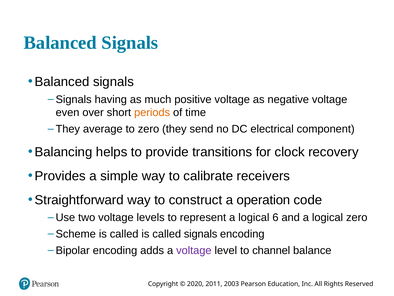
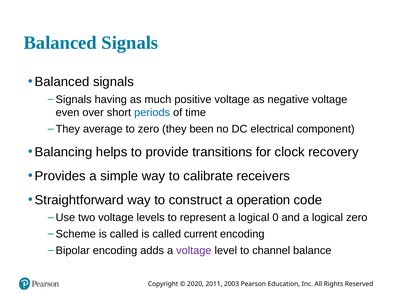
periods colour: orange -> blue
send: send -> been
6: 6 -> 0
called signals: signals -> current
